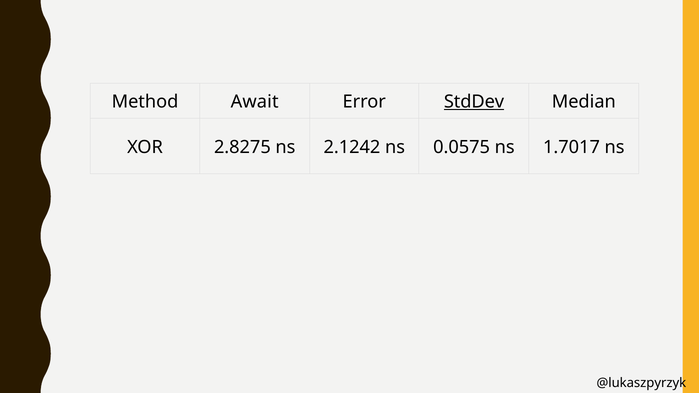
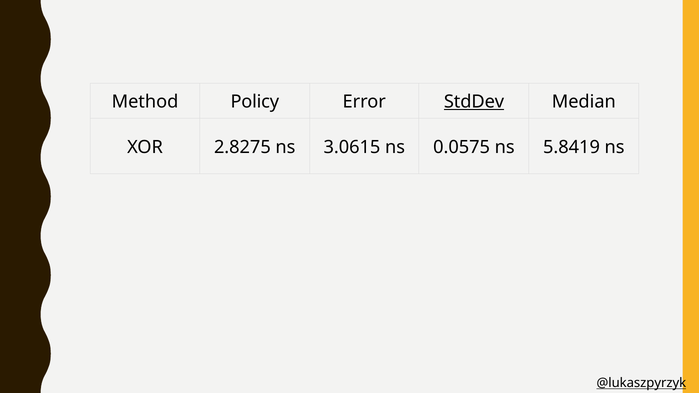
Await: Await -> Policy
2.1242: 2.1242 -> 3.0615
1.7017: 1.7017 -> 5.8419
@lukaszpyrzyk underline: none -> present
